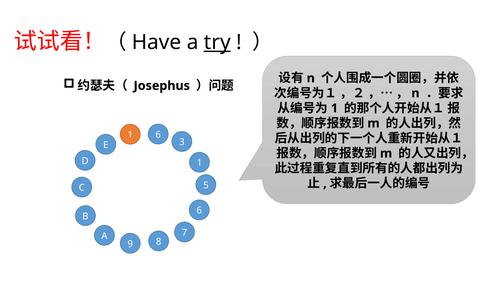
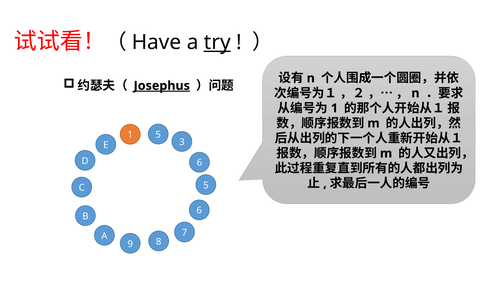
Josephus underline: none -> present
1 6: 6 -> 5
D 1: 1 -> 6
